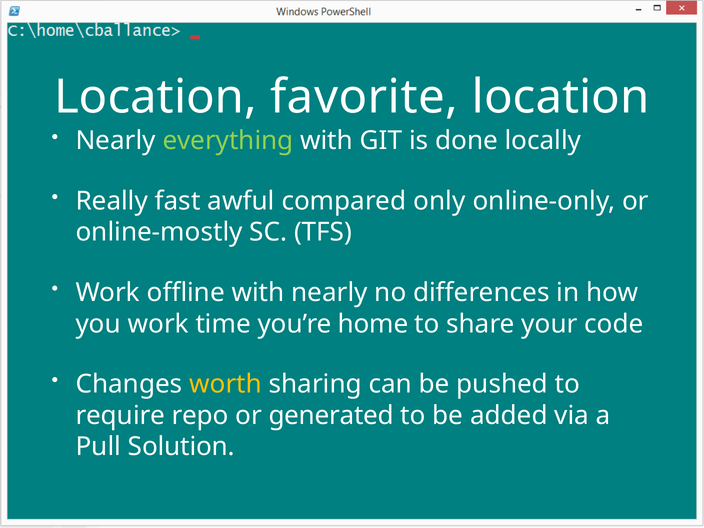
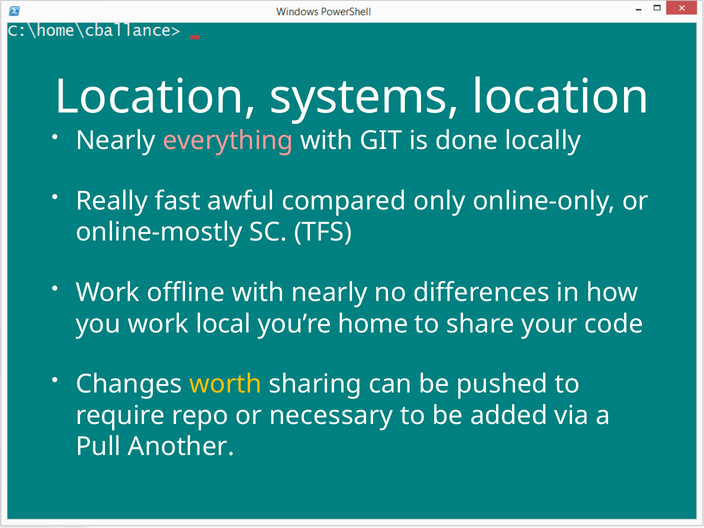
favorite: favorite -> systems
everything colour: light green -> pink
time: time -> local
generated: generated -> necessary
Solution: Solution -> Another
